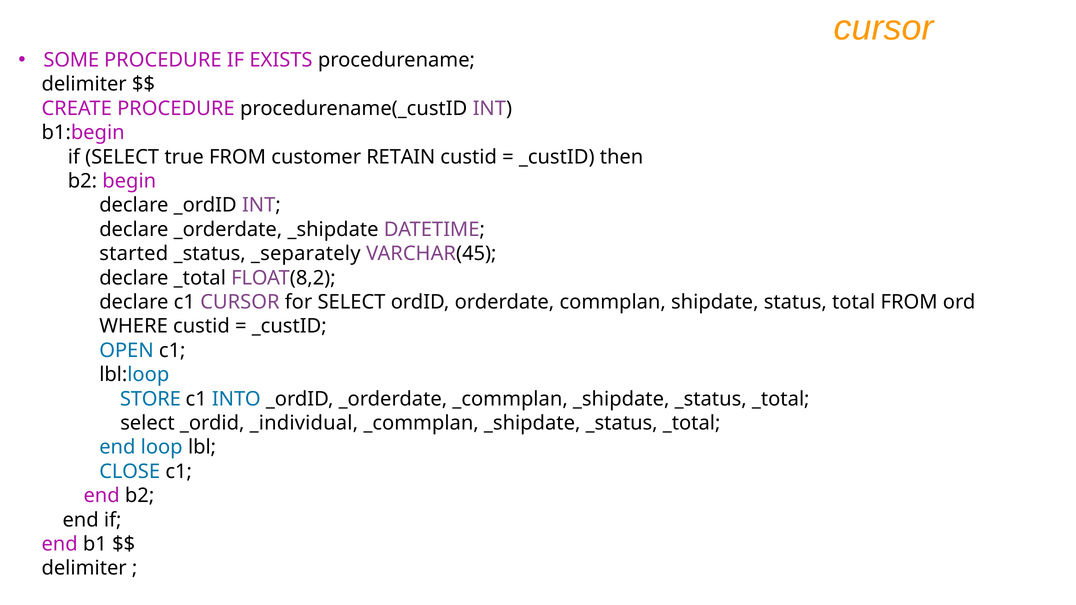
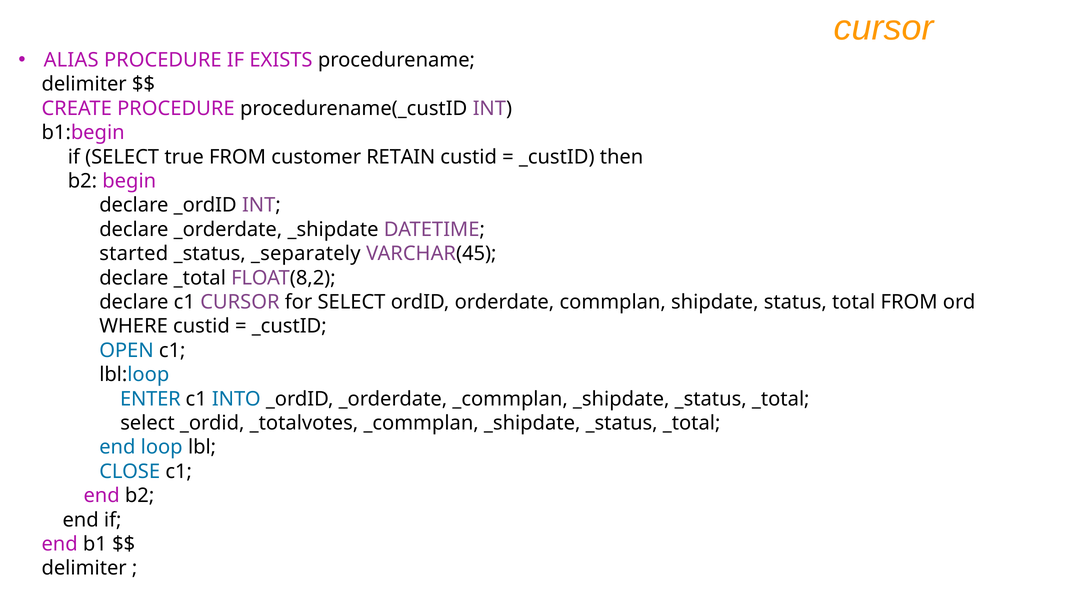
SOME: SOME -> ALIAS
STORE: STORE -> ENTER
_individual: _individual -> _totalvotes
